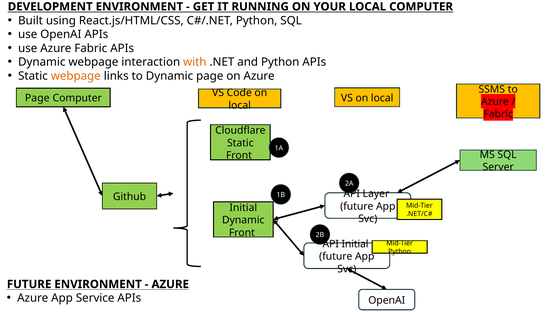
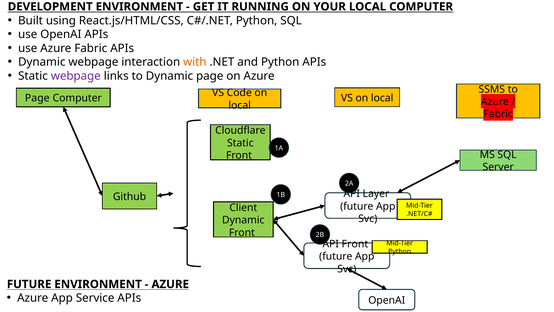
webpage at (76, 76) colour: orange -> purple
Initial at (243, 207): Initial -> Client
Initial at (355, 244): Initial -> Front
